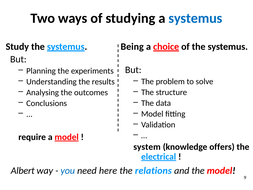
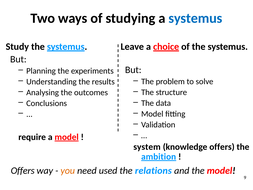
Being: Being -> Leave
electrical: electrical -> ambition
Albert at (23, 170): Albert -> Offers
you colour: blue -> orange
here: here -> used
